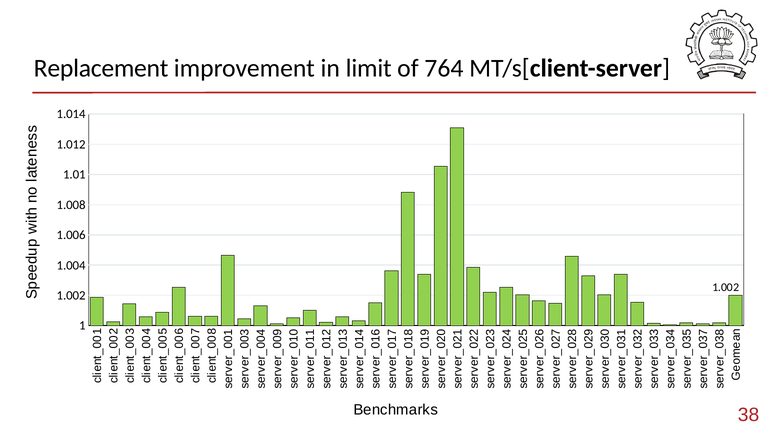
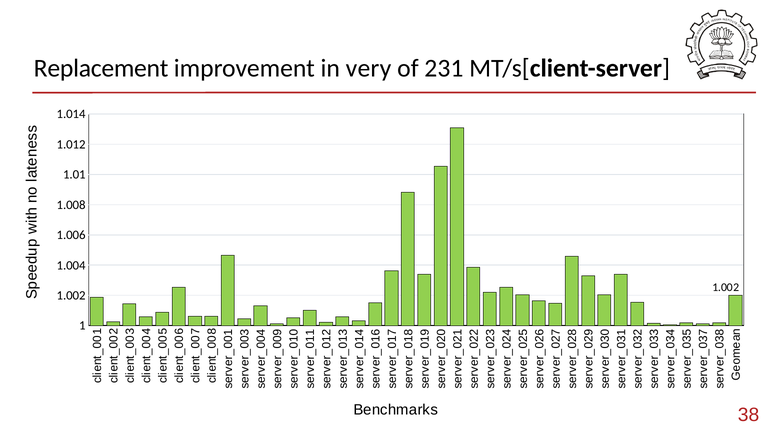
limit: limit -> very
764: 764 -> 231
